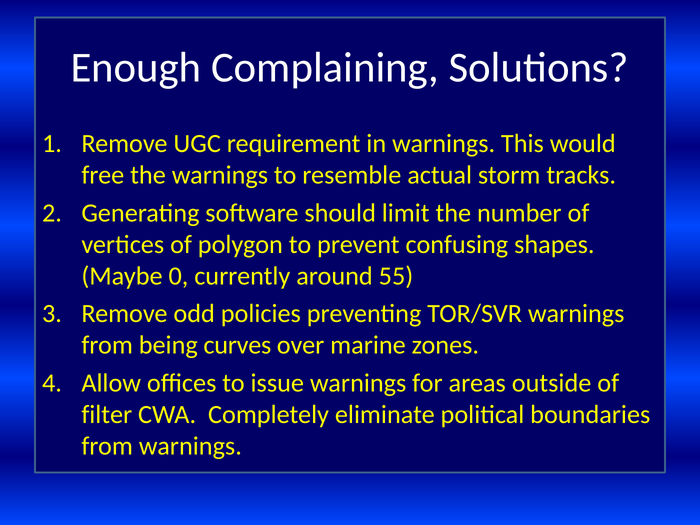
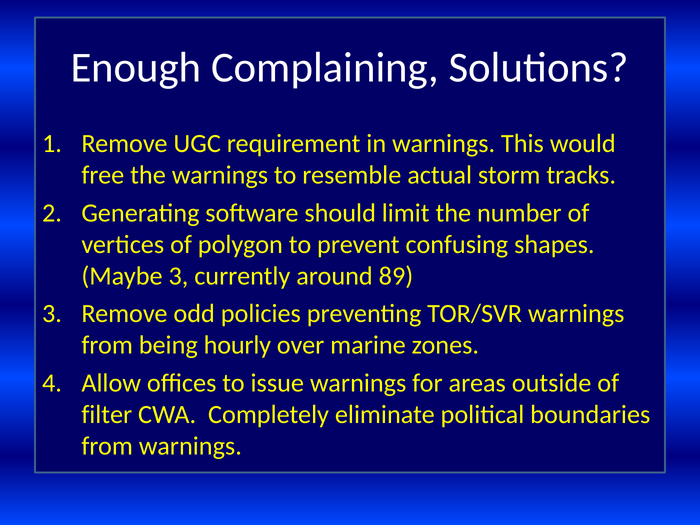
Maybe 0: 0 -> 3
55: 55 -> 89
curves: curves -> hourly
